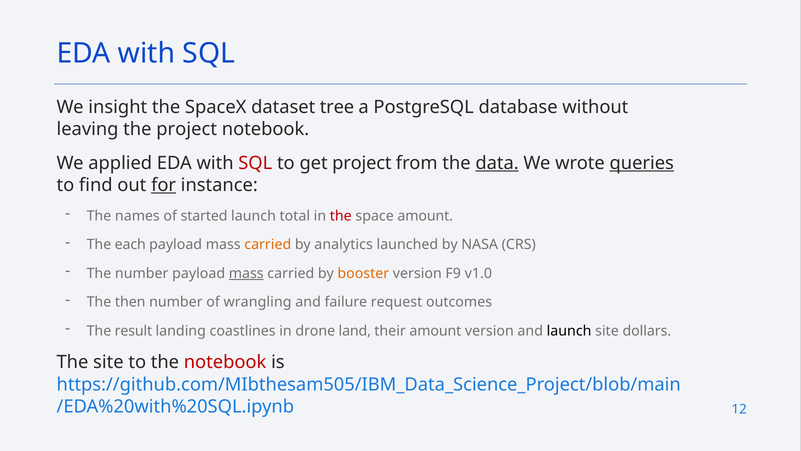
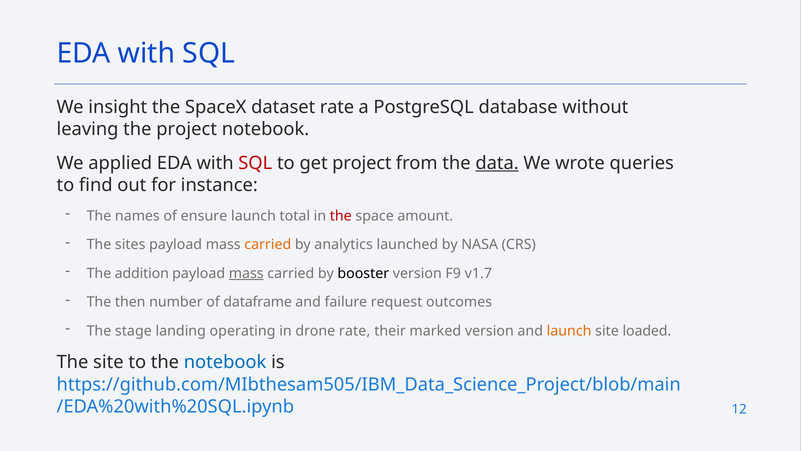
dataset tree: tree -> rate
queries underline: present -> none
for underline: present -> none
started: started -> ensure
each: each -> sites
The number: number -> addition
booster colour: orange -> black
v1.0: v1.0 -> v1.7
wrangling: wrangling -> dataframe
result: result -> stage
coastlines: coastlines -> operating
drone land: land -> rate
their amount: amount -> marked
launch at (569, 331) colour: black -> orange
dollars: dollars -> loaded
notebook at (225, 362) colour: red -> blue
